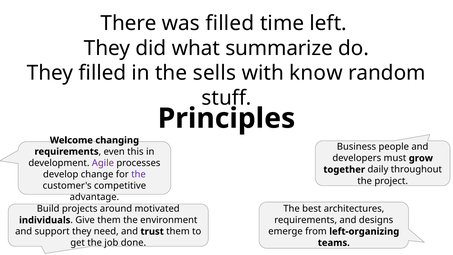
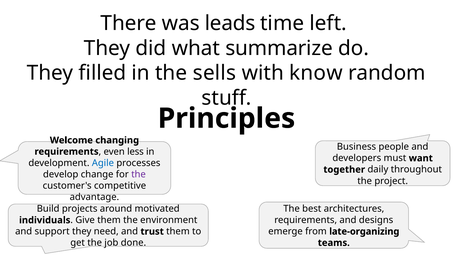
was filled: filled -> leads
this: this -> less
grow: grow -> want
Agile colour: purple -> blue
left-organizing: left-organizing -> late-organizing
